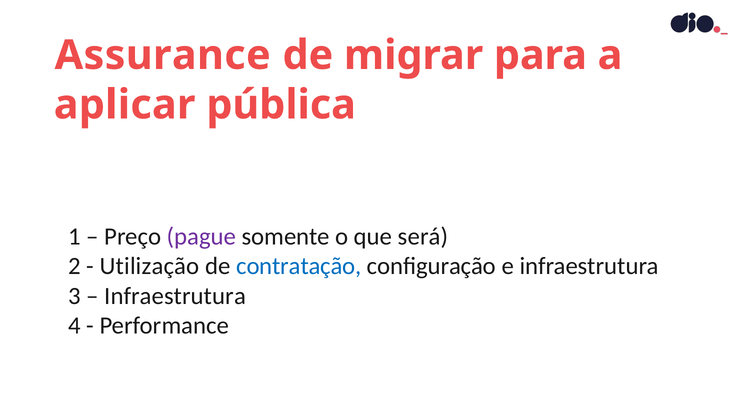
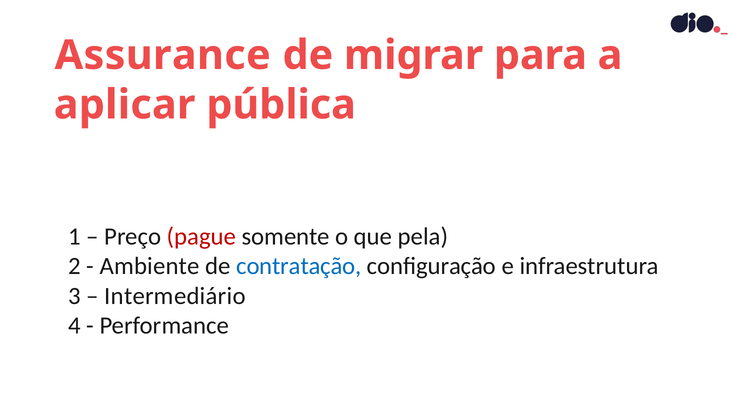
pague colour: purple -> red
será: será -> pela
Utilização: Utilização -> Ambiente
Infraestrutura at (175, 296): Infraestrutura -> Intermediário
